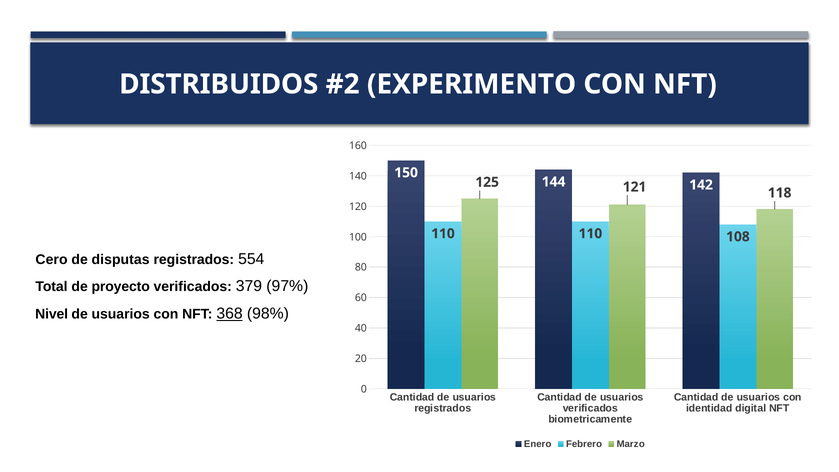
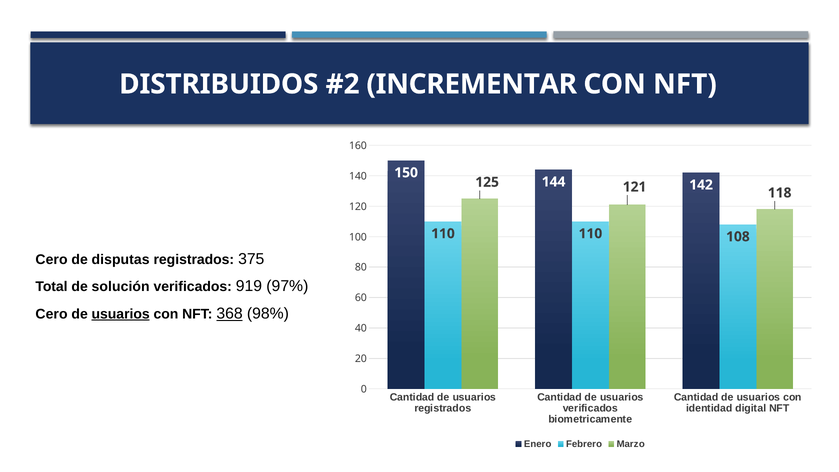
EXPERIMENTO: EXPERIMENTO -> INCREMENTAR
554: 554 -> 375
proyecto: proyecto -> solución
379: 379 -> 919
Nivel at (52, 314): Nivel -> Cero
usuarios at (121, 314) underline: none -> present
